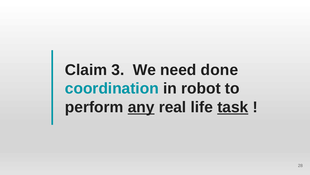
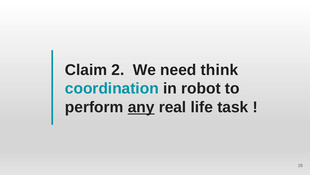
3: 3 -> 2
done: done -> think
task underline: present -> none
